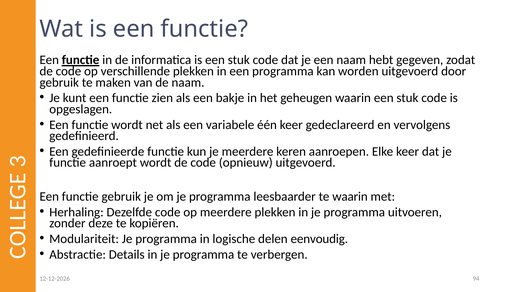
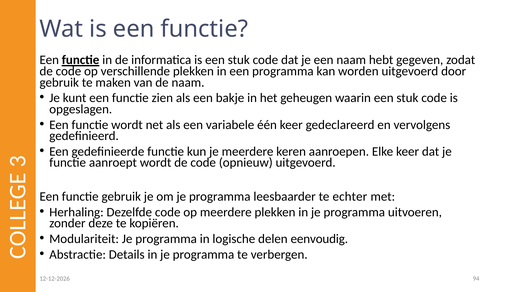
te waarin: waarin -> echter
